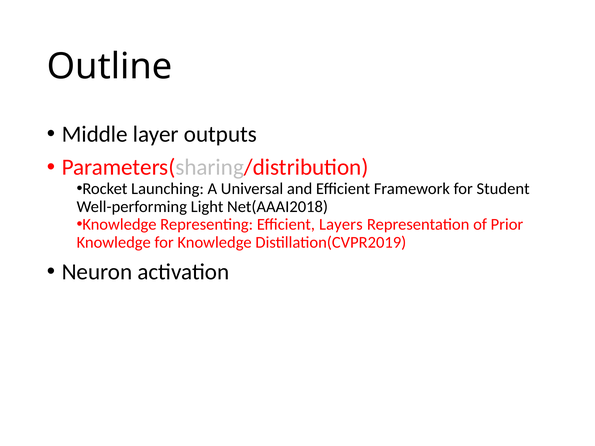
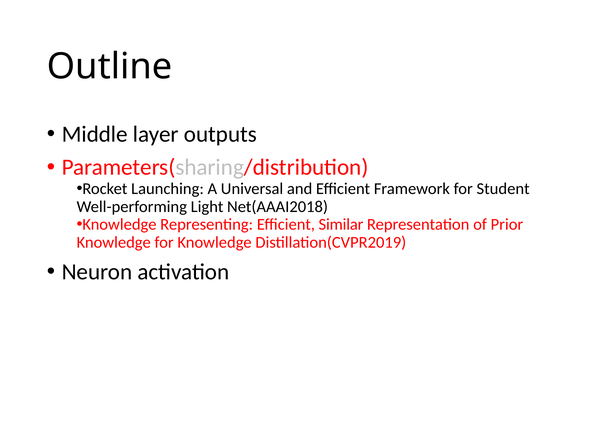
Layers: Layers -> Similar
